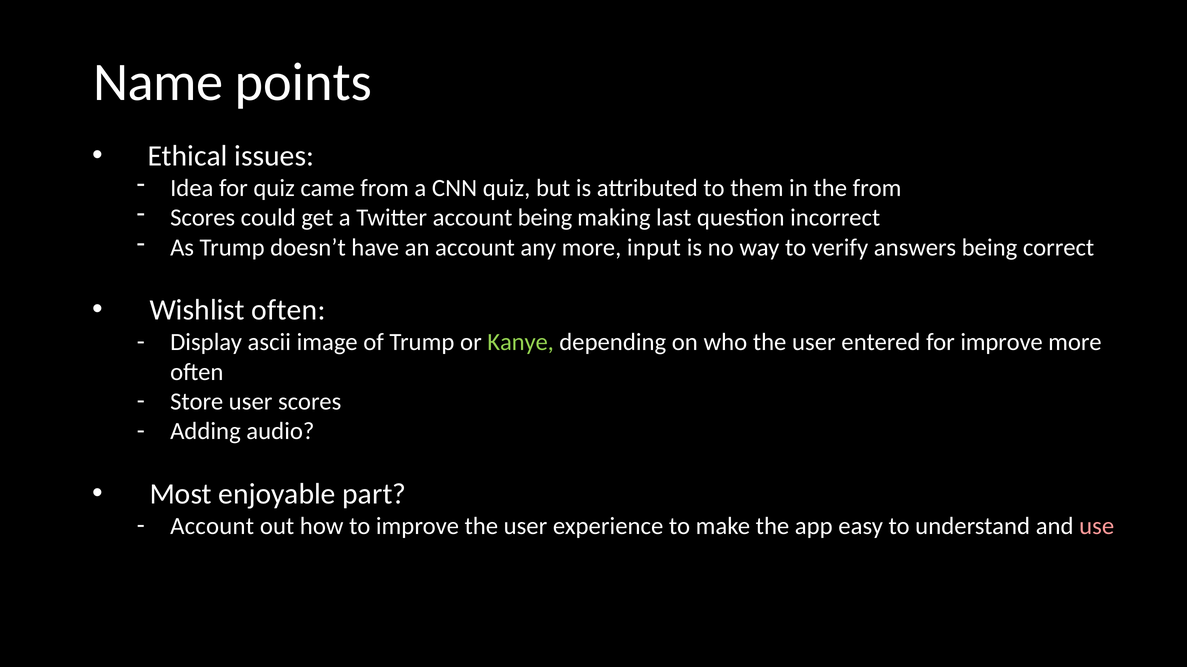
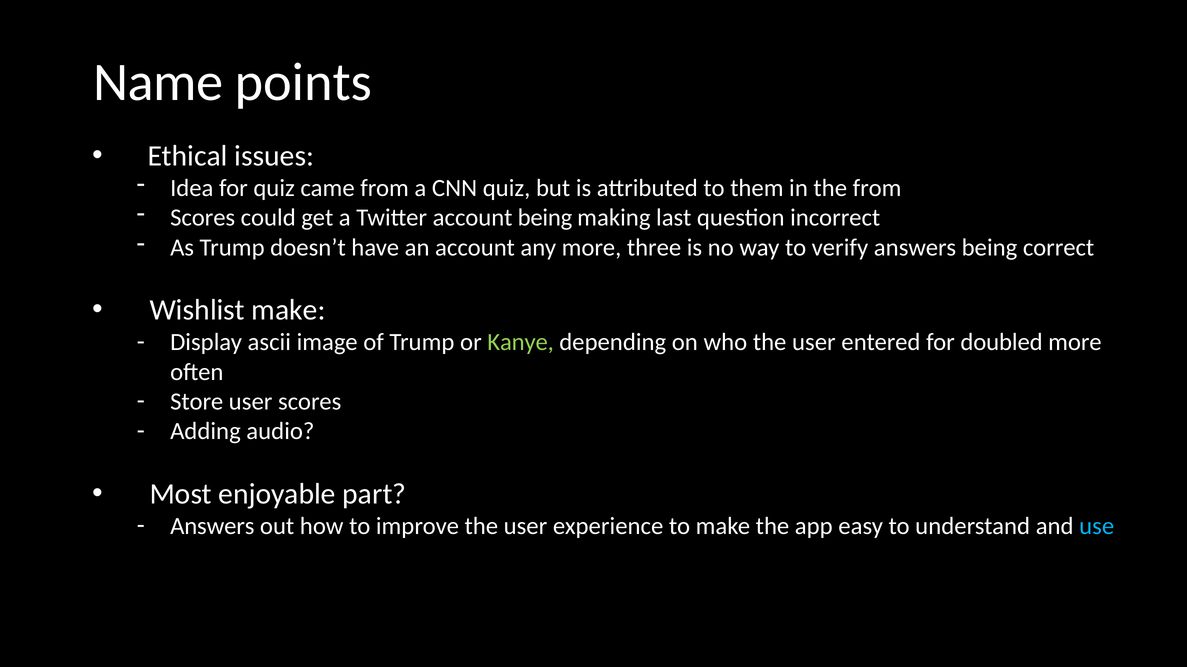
input: input -> three
Wishlist often: often -> make
for improve: improve -> doubled
Account at (212, 527): Account -> Answers
use colour: pink -> light blue
